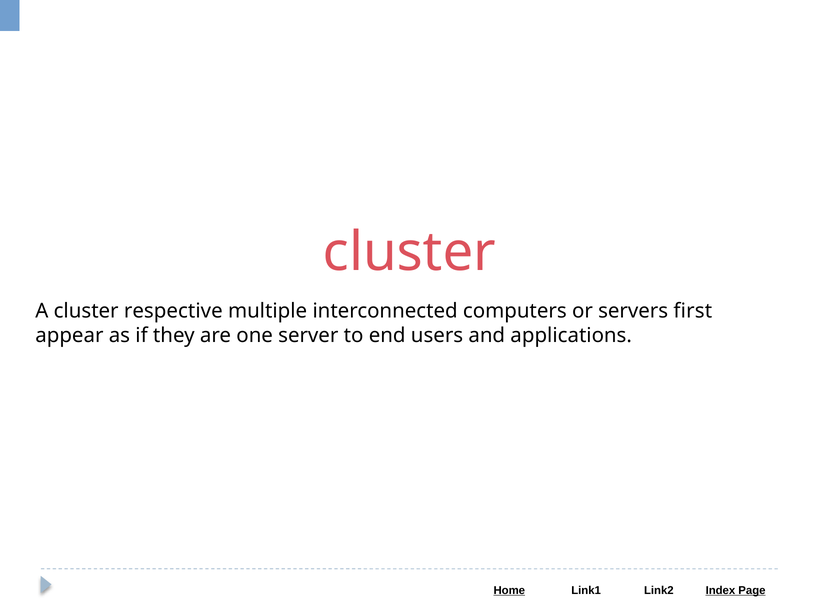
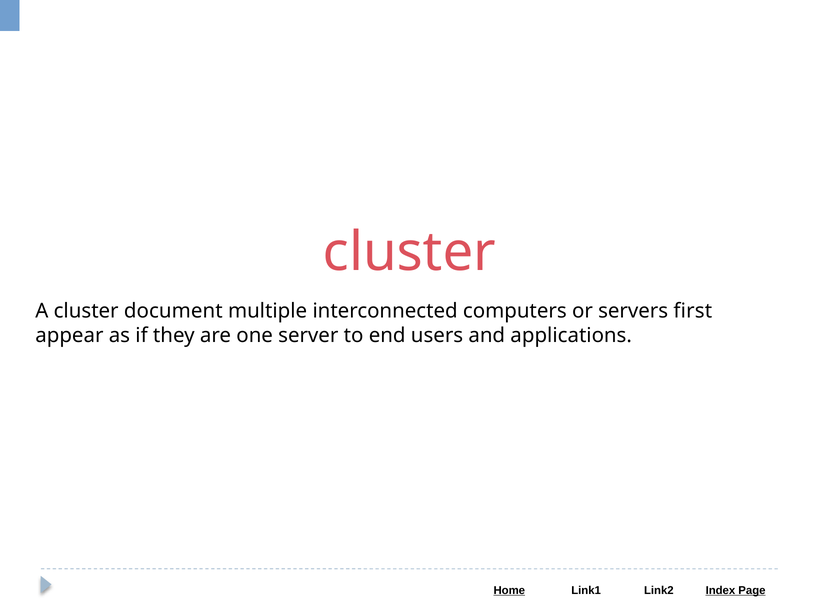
respective: respective -> document
